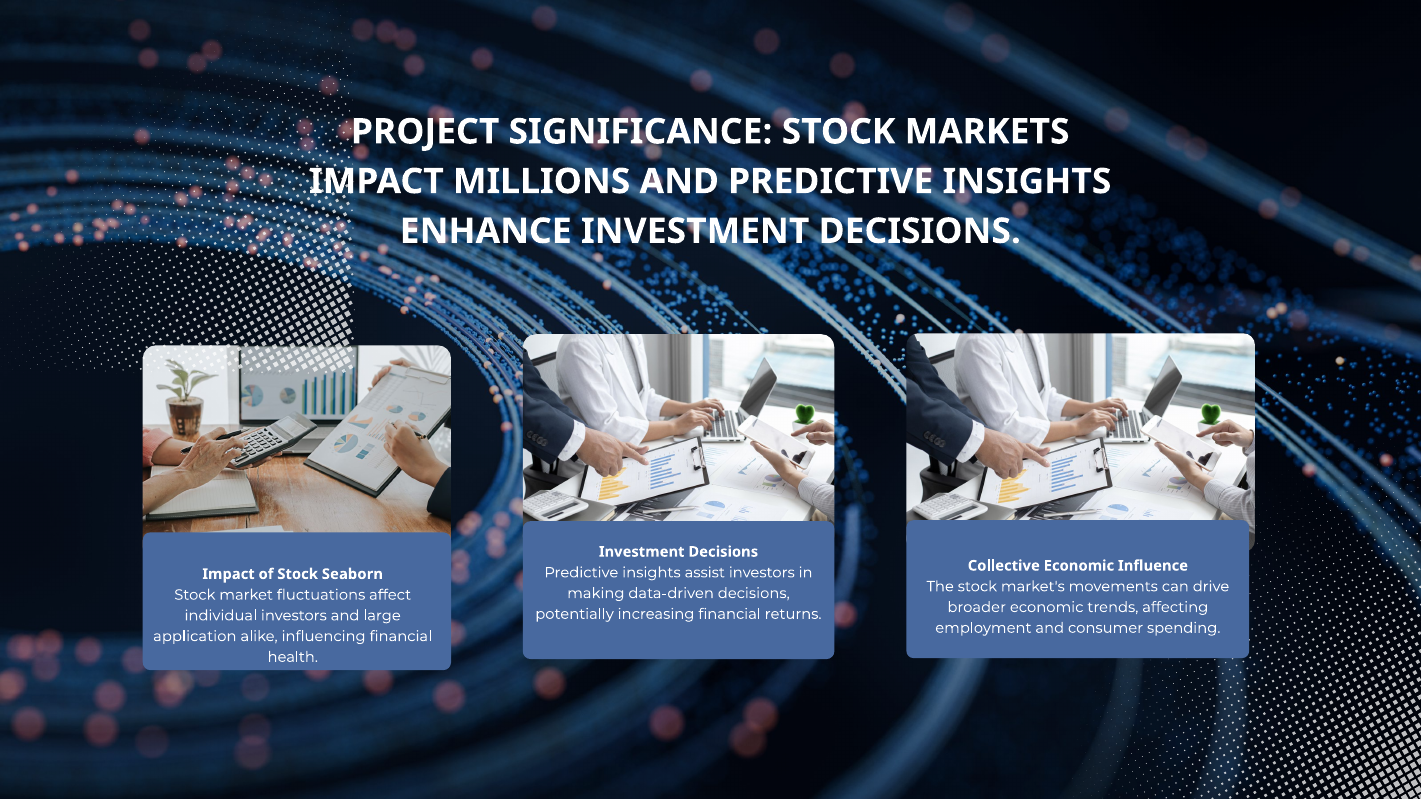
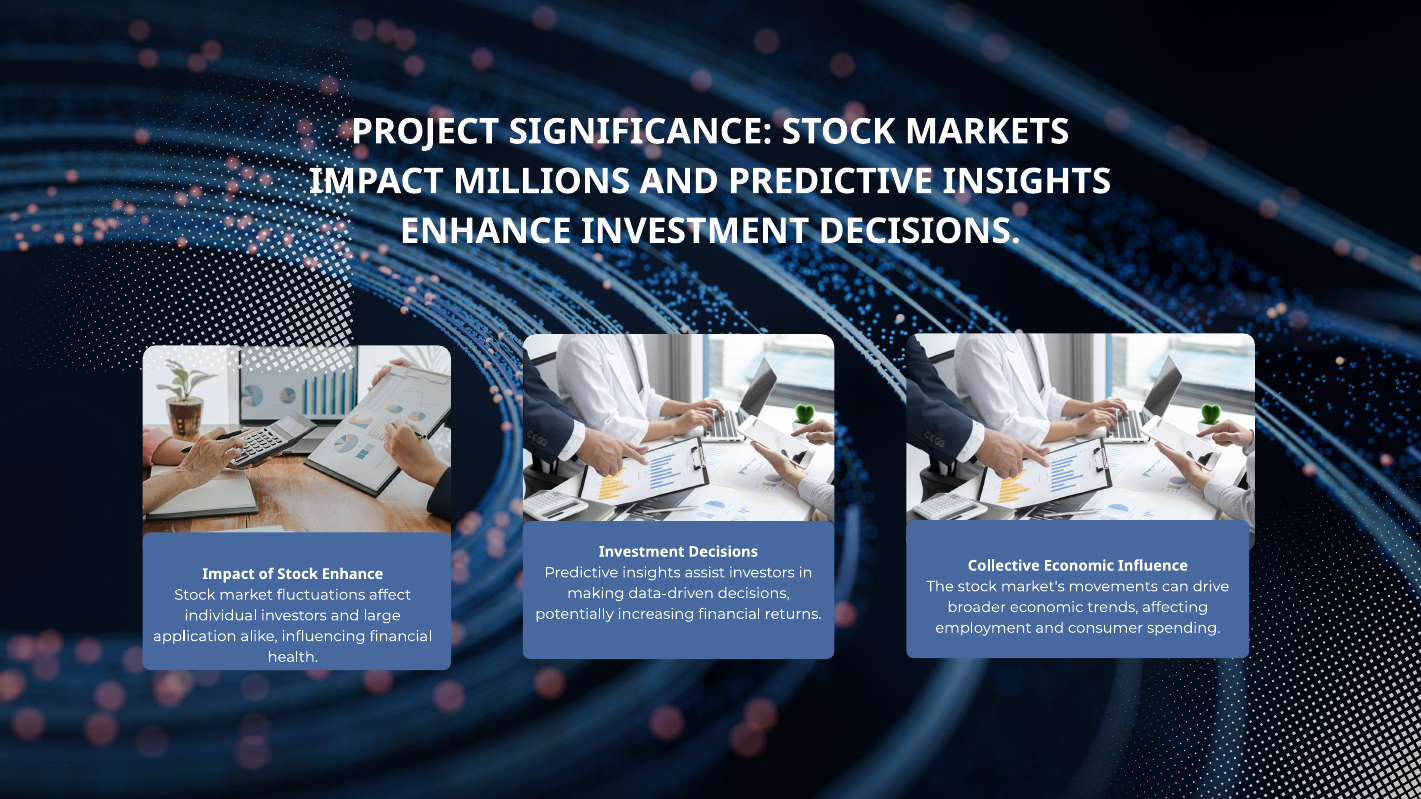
Stock Seaborn: Seaborn -> Enhance
